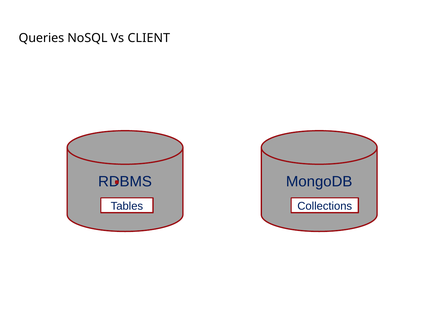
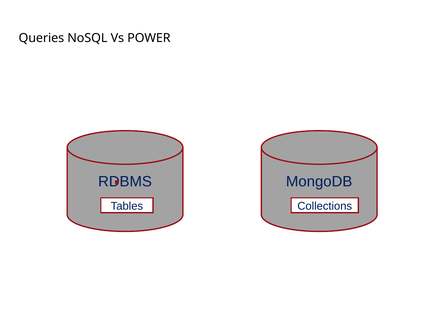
CLIENT: CLIENT -> POWER
